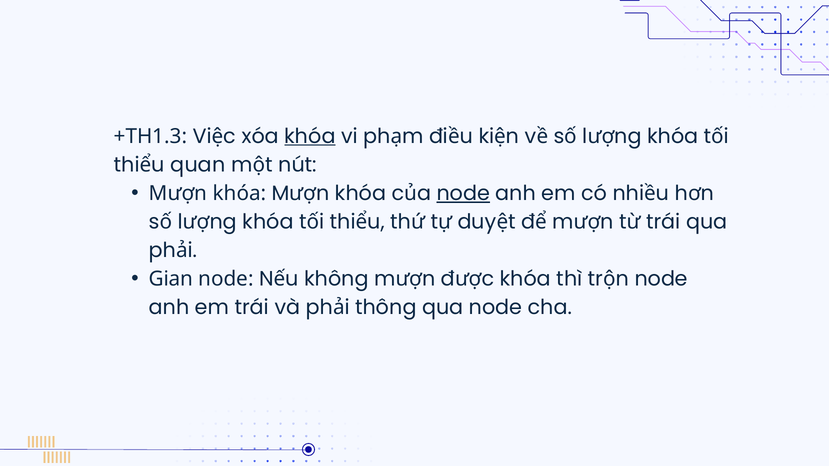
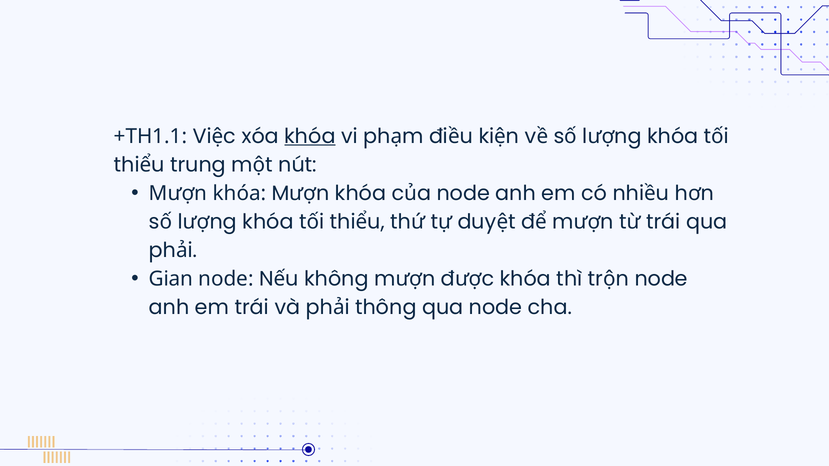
+TH1.3: +TH1.3 -> +TH1.1
quan: quan -> trung
node at (463, 193) underline: present -> none
